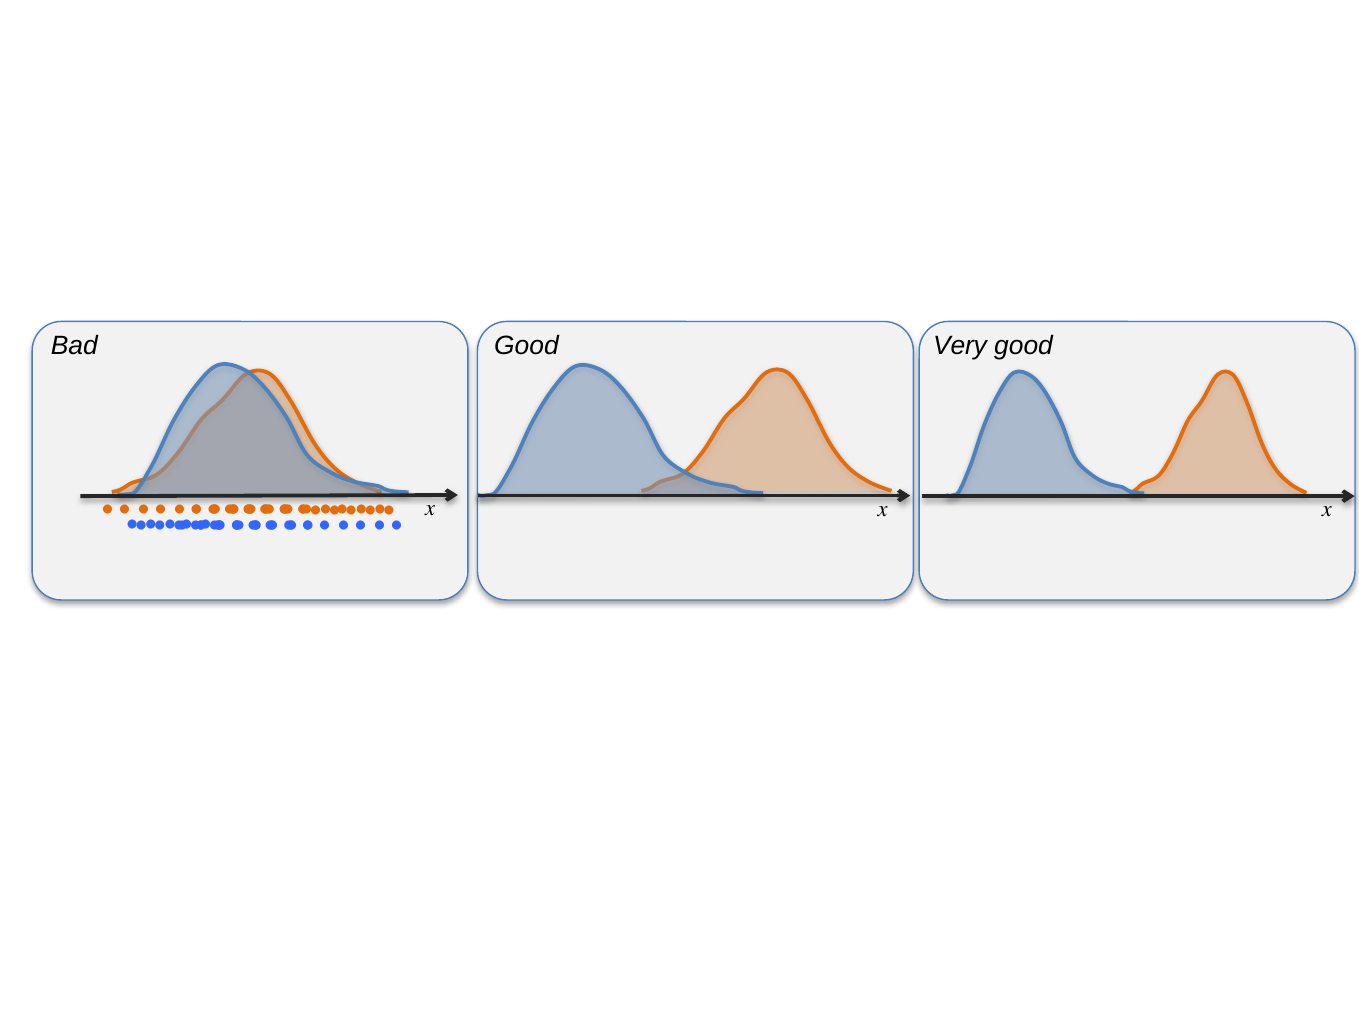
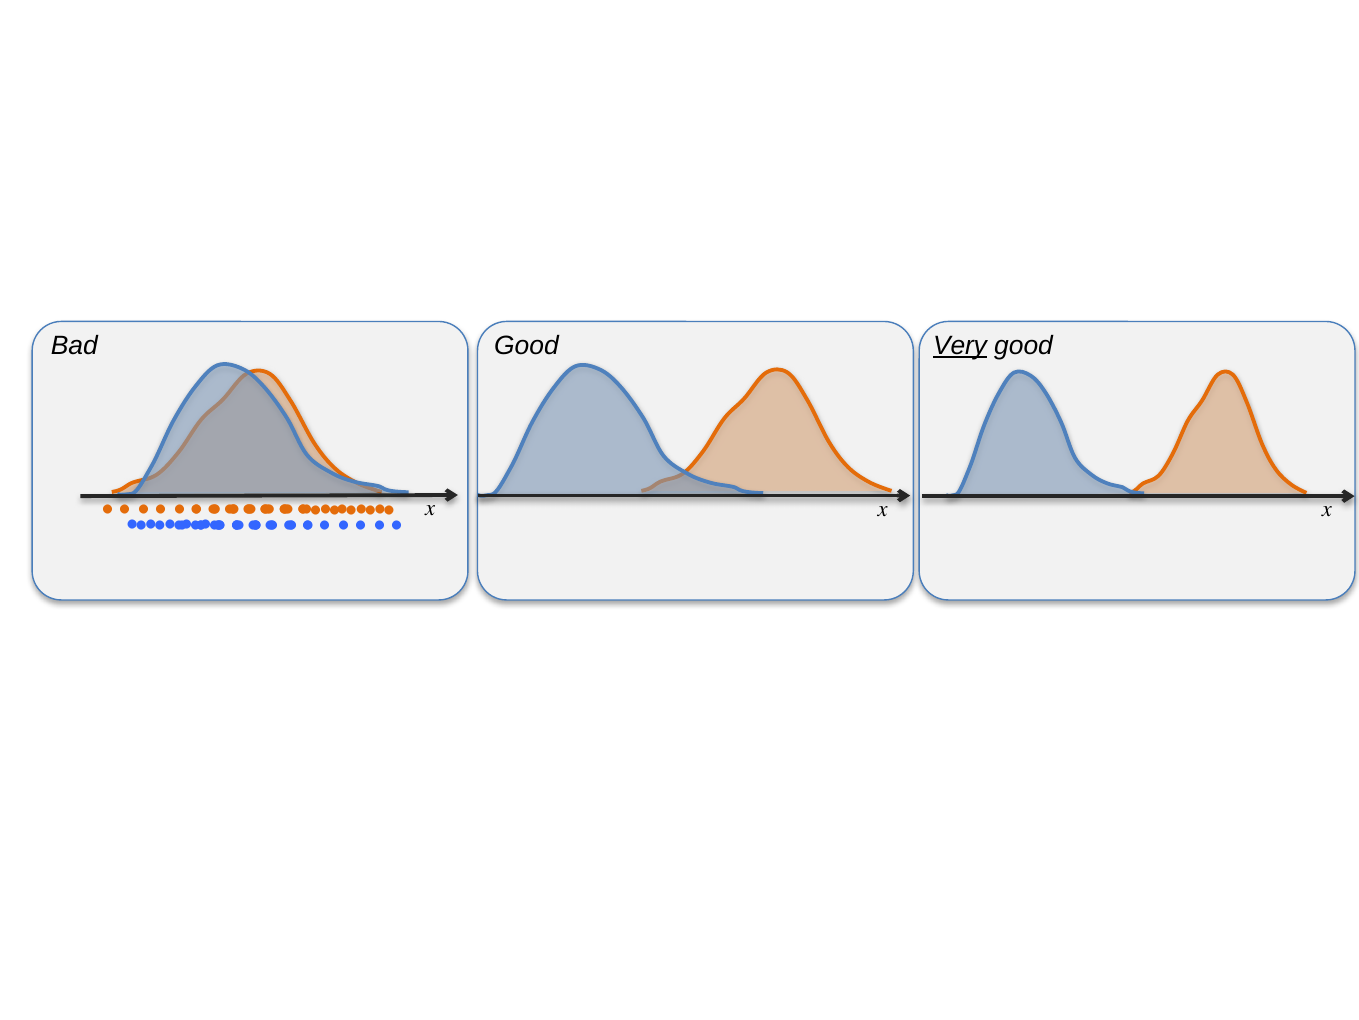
Very underline: none -> present
